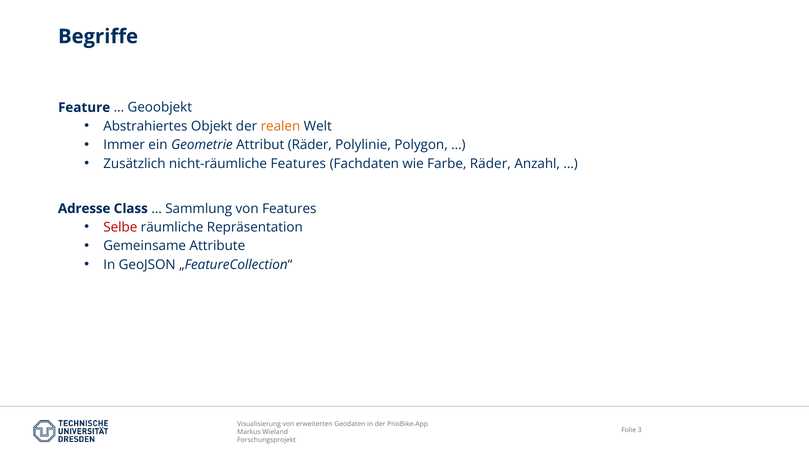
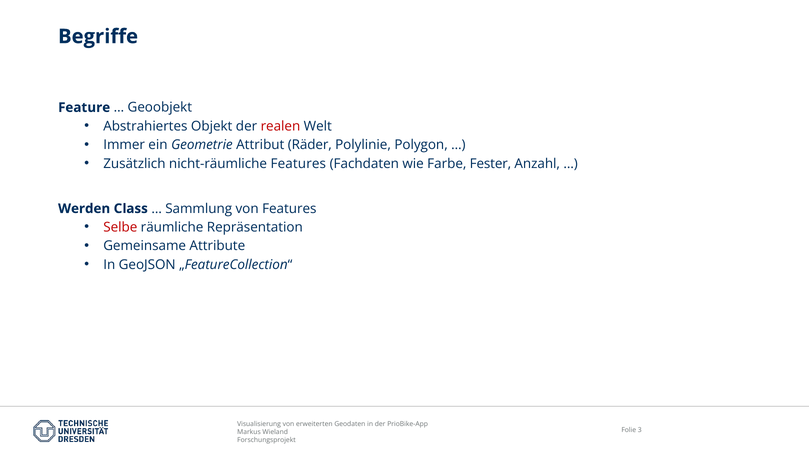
realen colour: orange -> red
Farbe Räder: Räder -> Fester
Adresse: Adresse -> Werden
